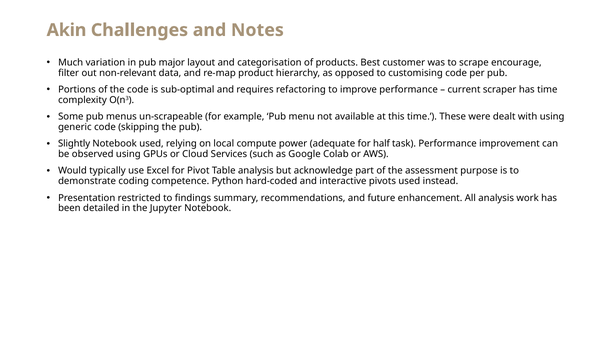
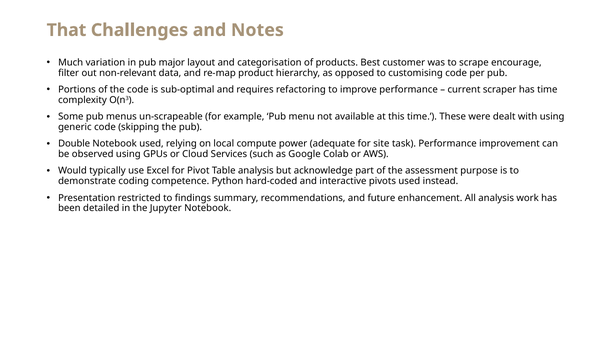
Akin: Akin -> That
Slightly: Slightly -> Double
half: half -> site
